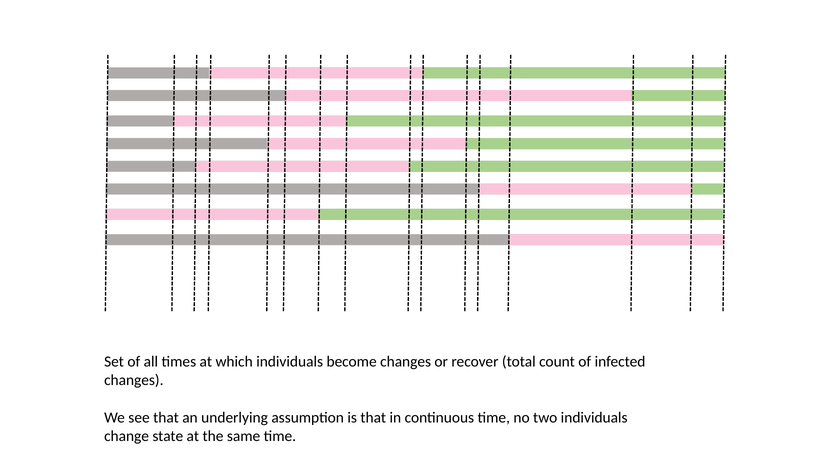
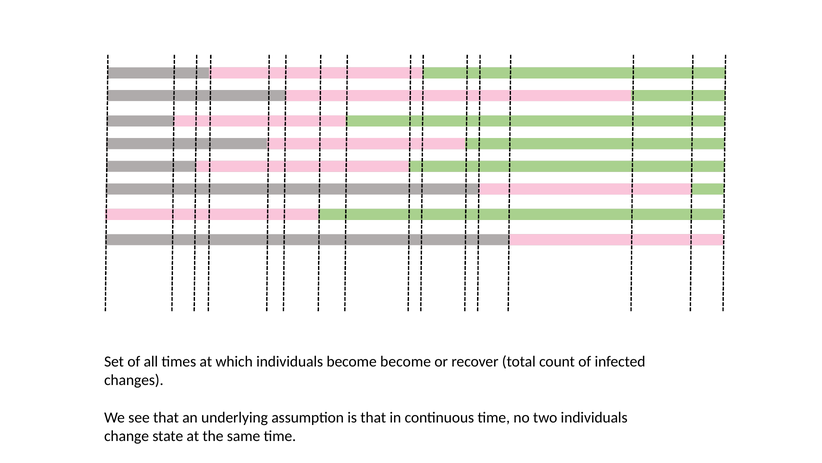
become changes: changes -> become
